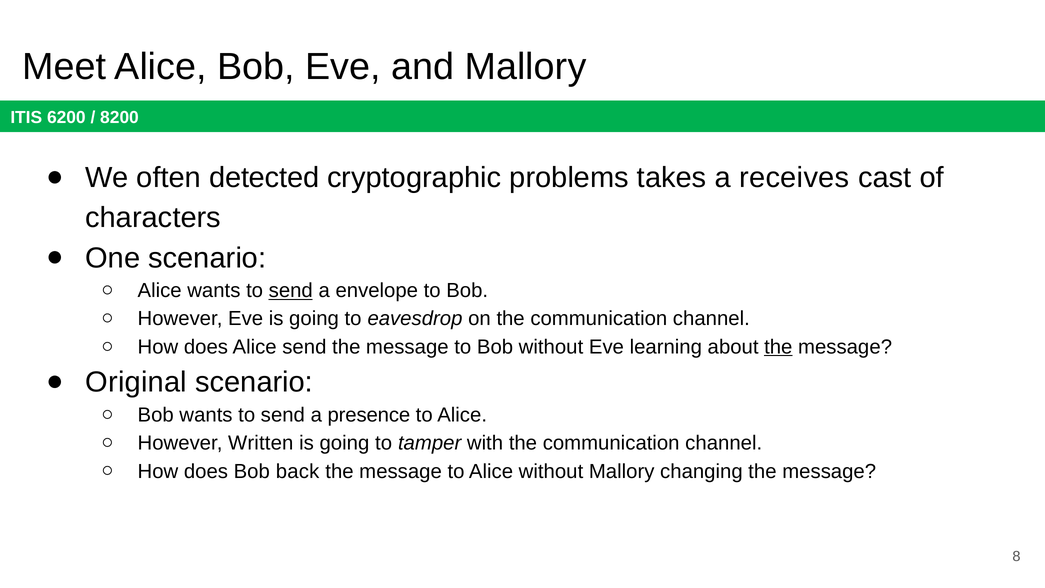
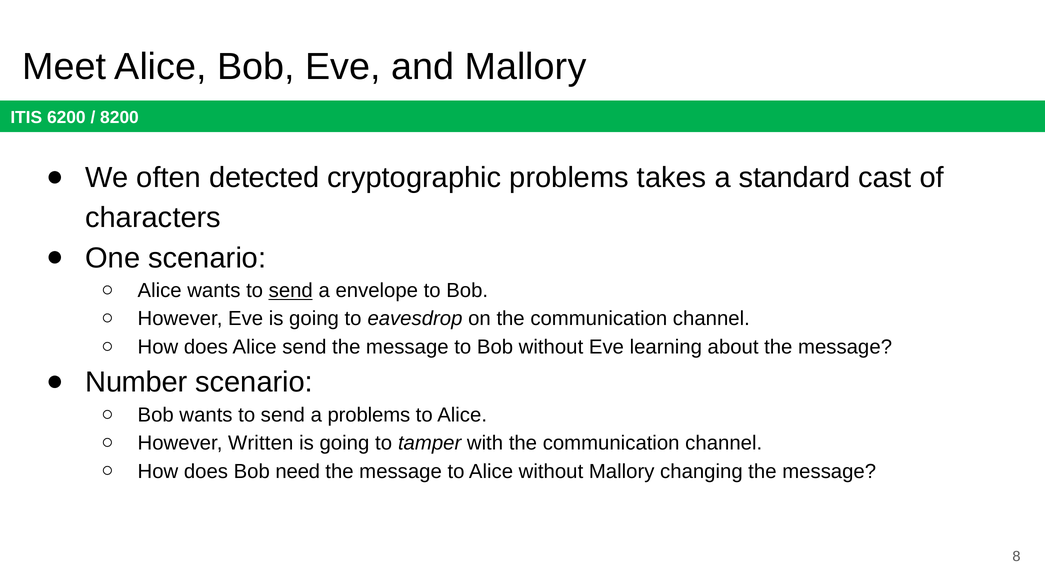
receives: receives -> standard
the at (778, 347) underline: present -> none
Original: Original -> Number
a presence: presence -> problems
back: back -> need
